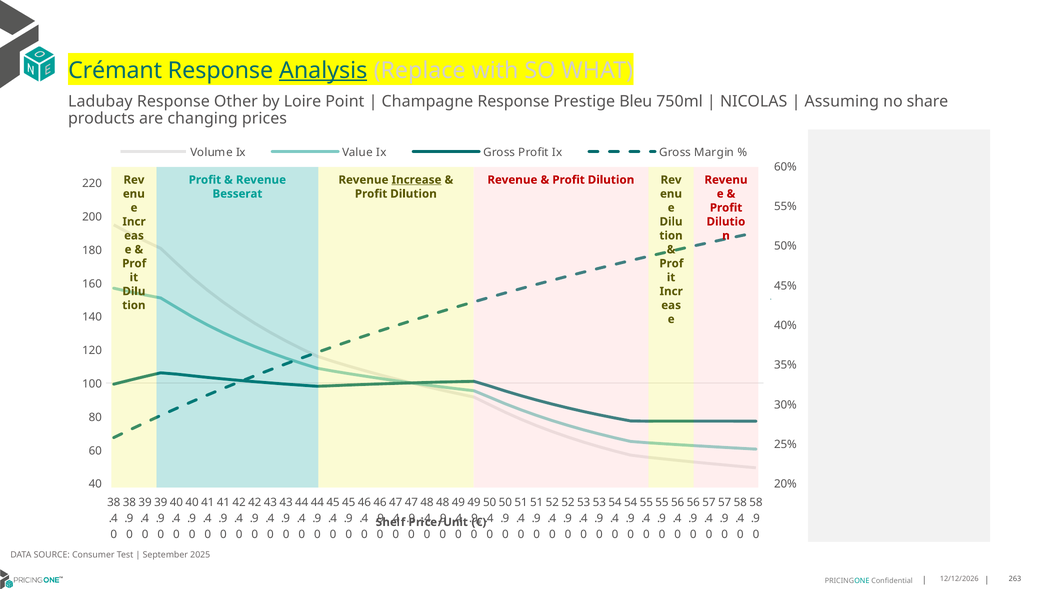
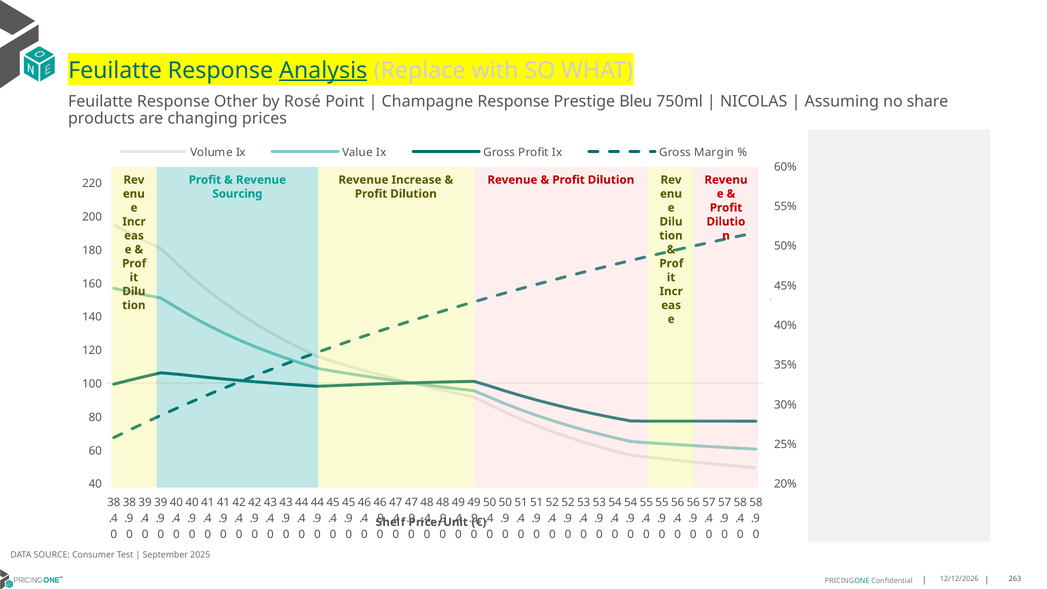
Crémant at (115, 70): Crémant -> Feuilatte
Ladubay at (100, 101): Ladubay -> Feuilatte
Loire: Loire -> Rosé
Increase underline: present -> none
Besserat: Besserat -> Sourcing
